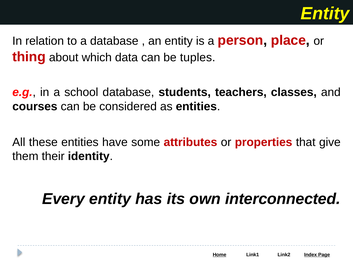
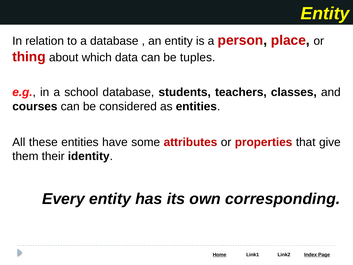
interconnected: interconnected -> corresponding
